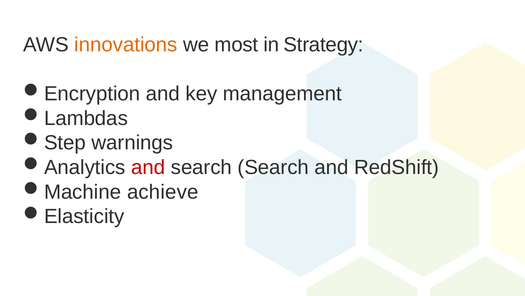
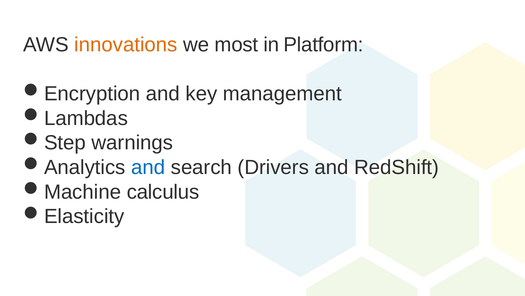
Strategy: Strategy -> Platform
and at (148, 167) colour: red -> blue
search Search: Search -> Drivers
achieve: achieve -> calculus
